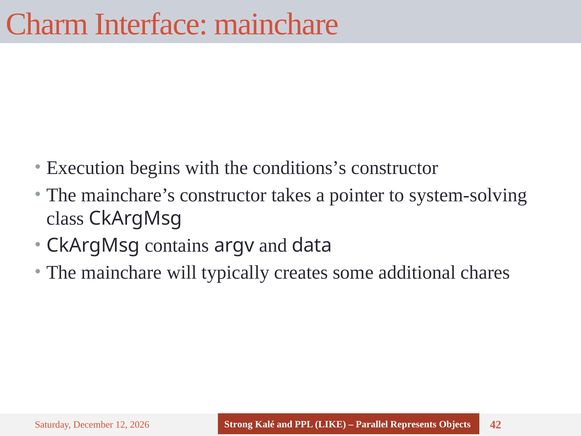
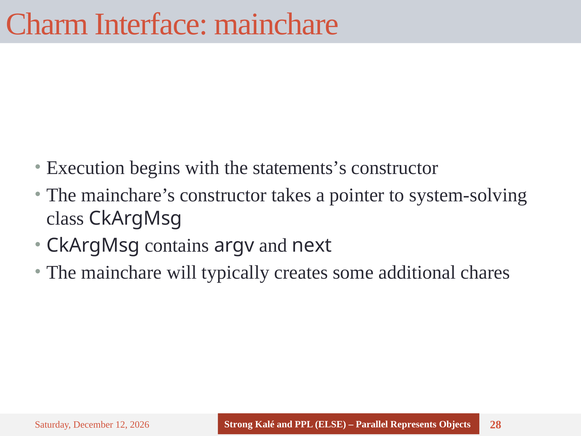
conditions’s: conditions’s -> statements’s
data: data -> next
LIKE: LIKE -> ELSE
42: 42 -> 28
